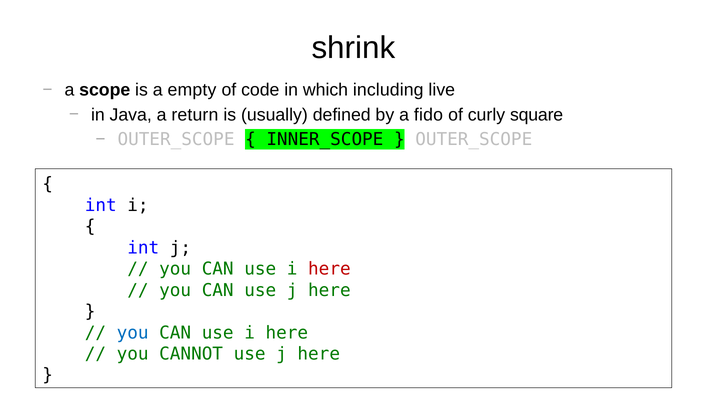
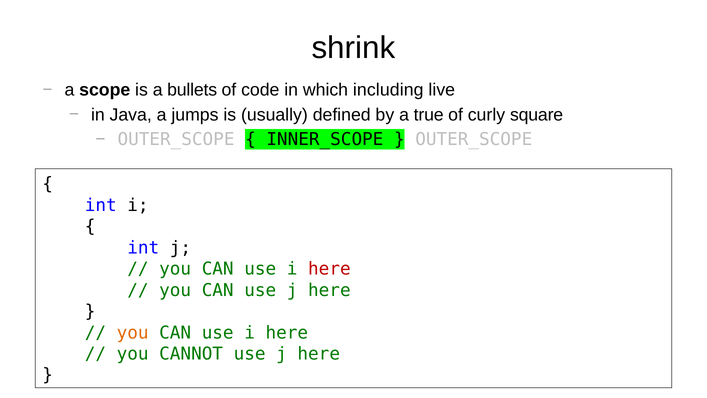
empty: empty -> bullets
return: return -> jumps
fido: fido -> true
you at (133, 332) colour: blue -> orange
